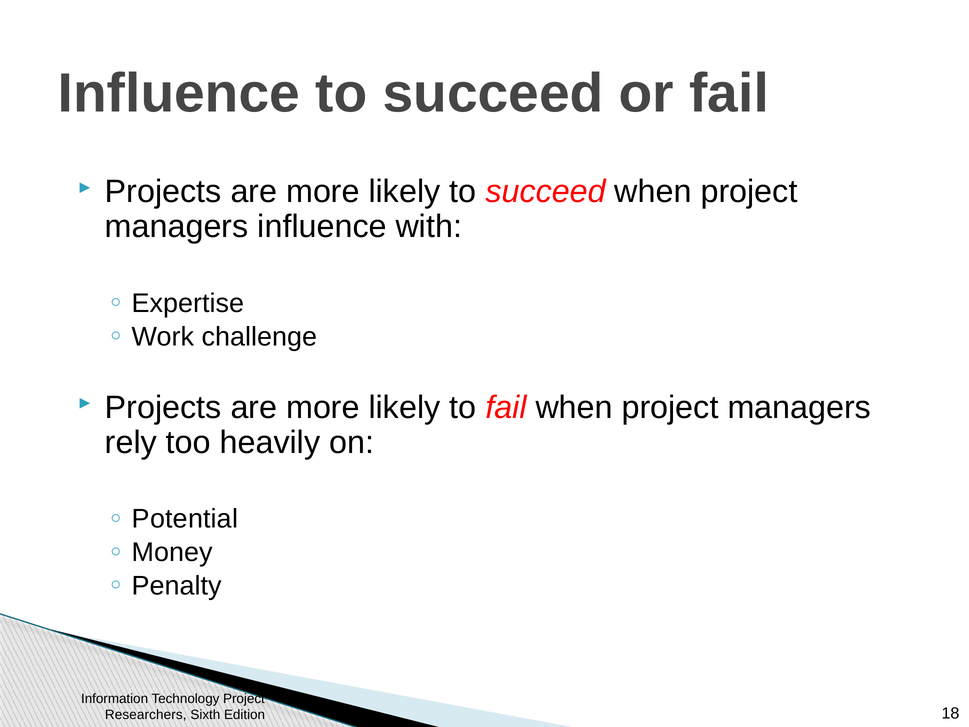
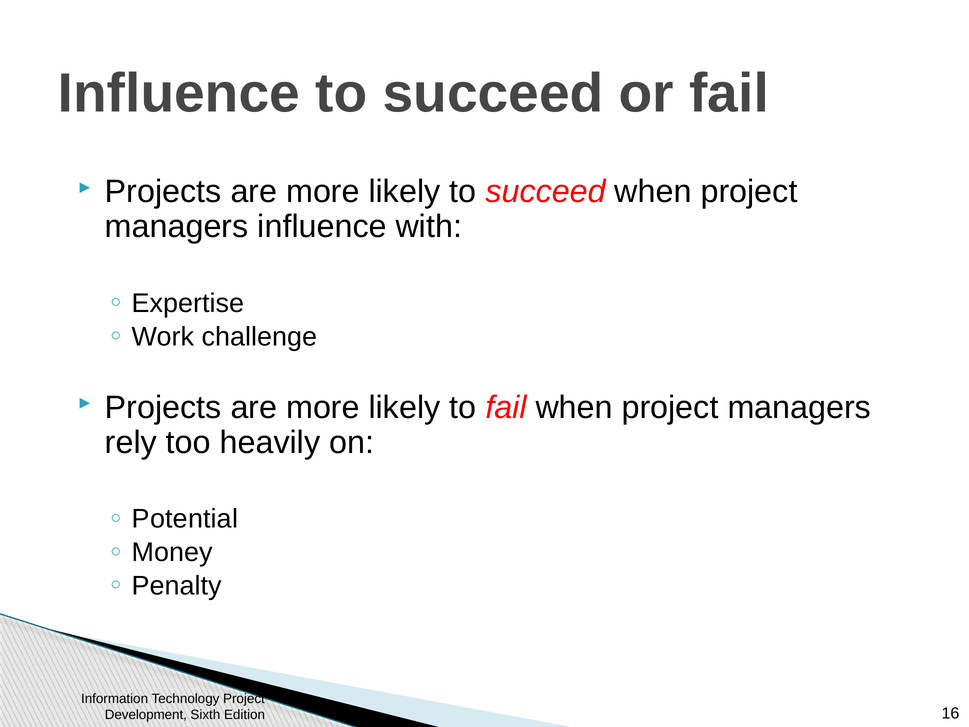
Researchers: Researchers -> Development
18: 18 -> 16
